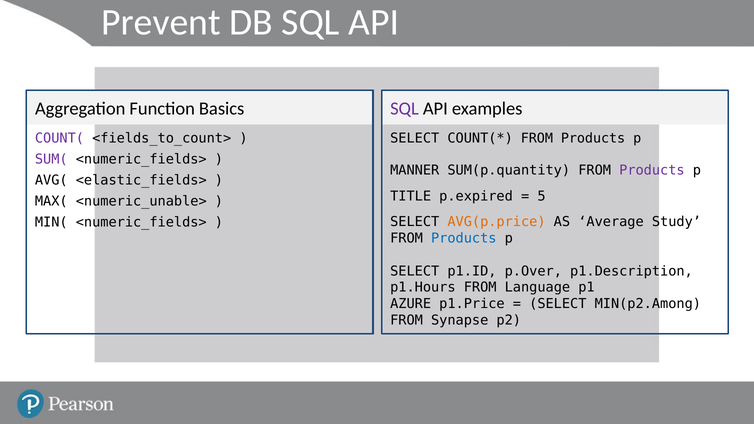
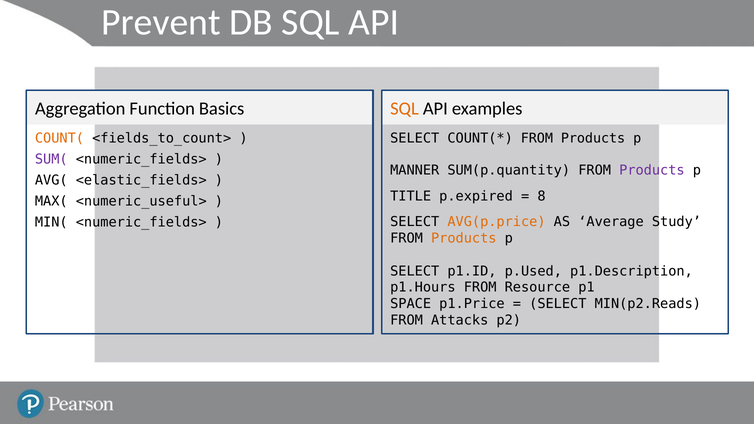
SQL at (404, 109) colour: purple -> orange
COUNT( colour: purple -> orange
5: 5 -> 8
<numeric_unable>: <numeric_unable> -> <numeric_useful>
Products at (464, 238) colour: blue -> orange
p.Over: p.Over -> p.Used
Language: Language -> Resource
AZURE: AZURE -> SPACE
MIN(p2.Among: MIN(p2.Among -> MIN(p2.Reads
Synapse: Synapse -> Attacks
